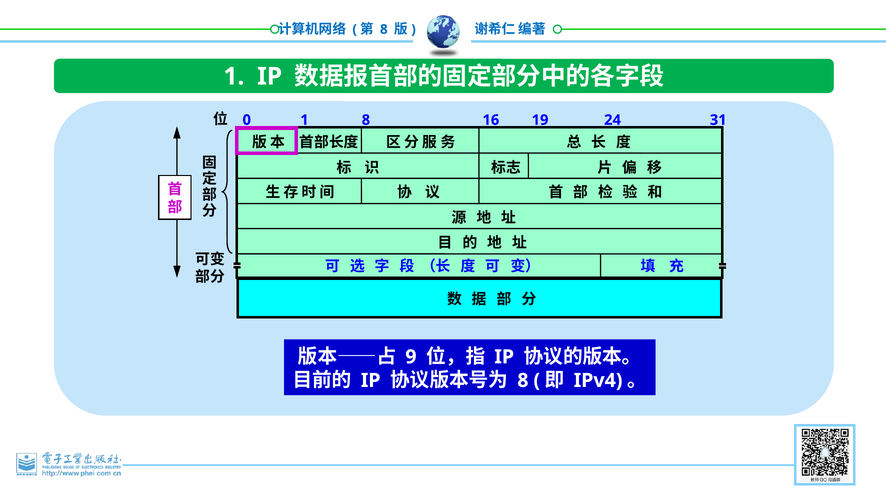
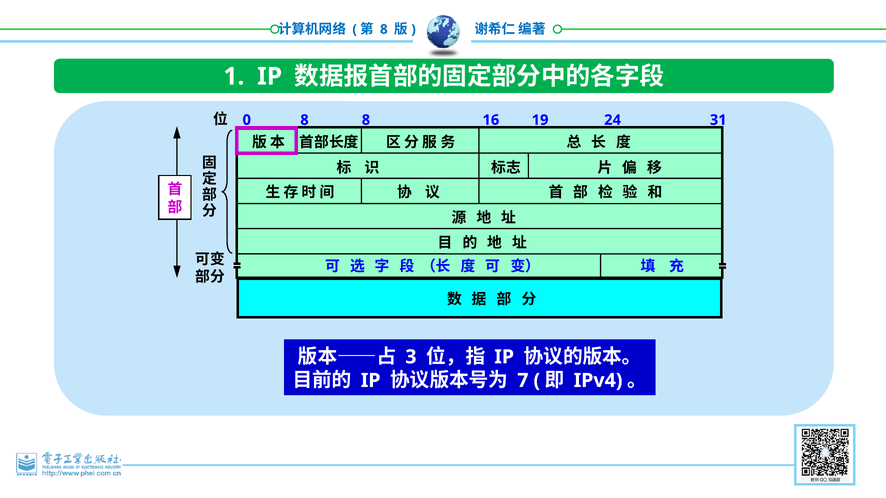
1 at (304, 120): 1 -> 8
9: 9 -> 3
8 at (523, 381): 8 -> 7
